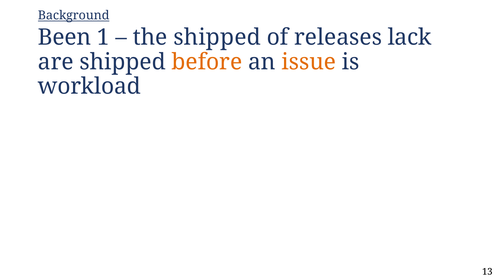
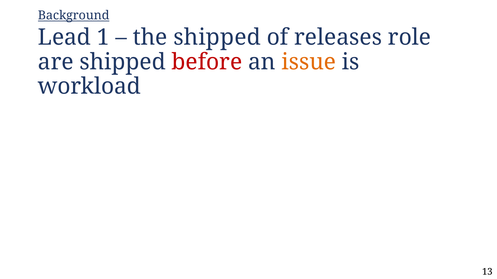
Been: Been -> Lead
lack: lack -> role
before colour: orange -> red
